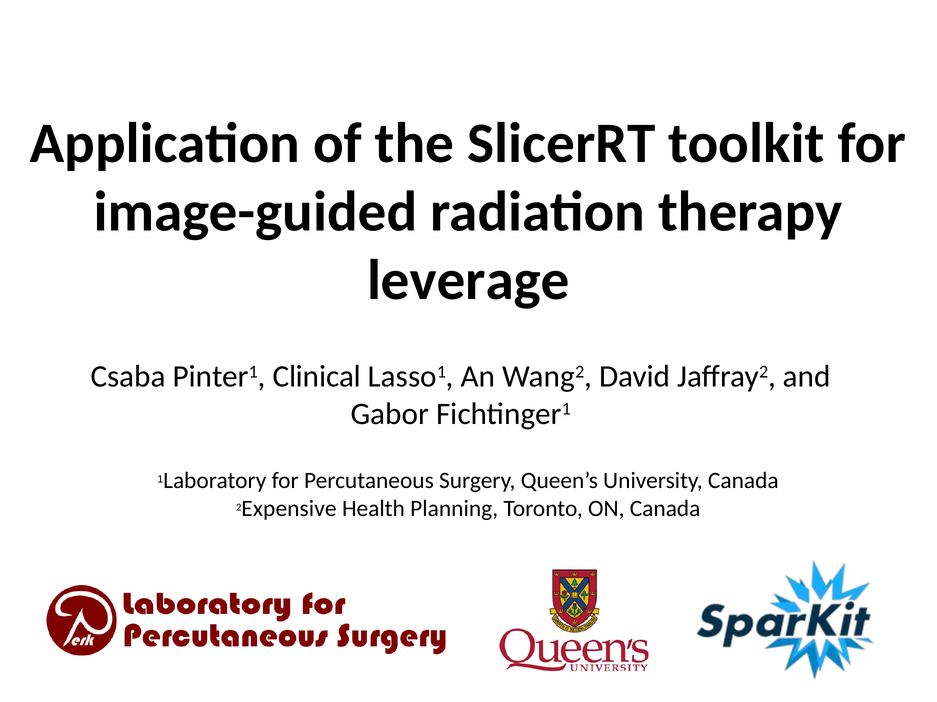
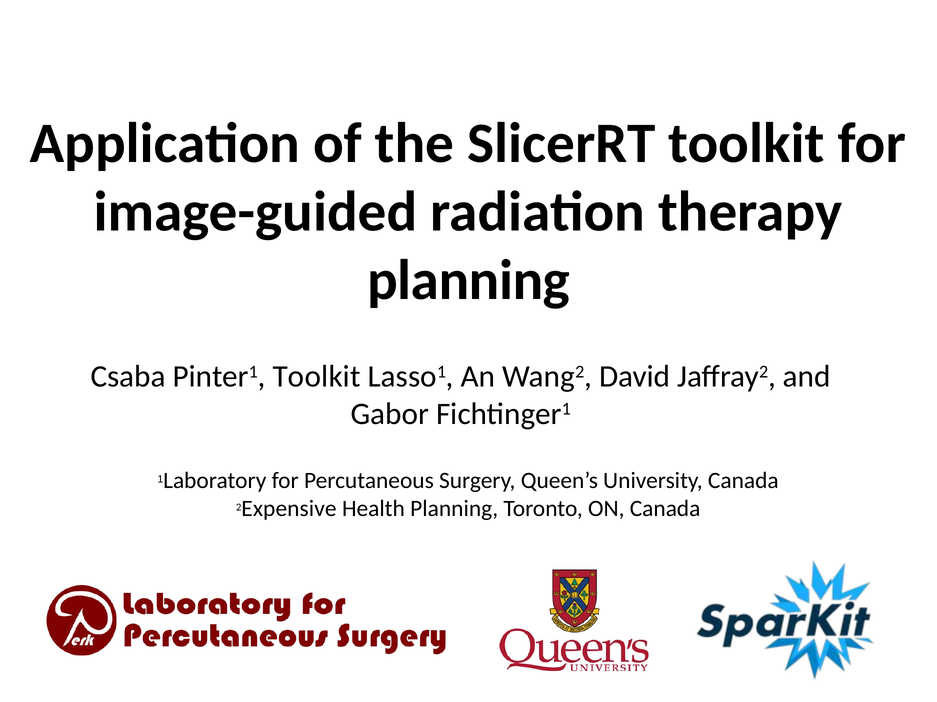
leverage at (468, 281): leverage -> planning
Pinter1 Clinical: Clinical -> Toolkit
